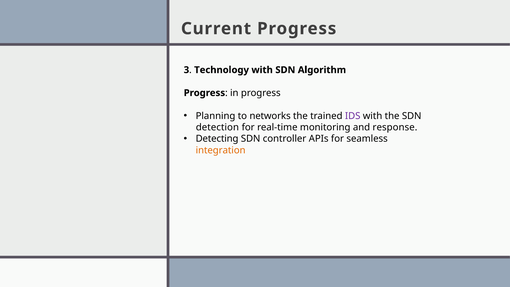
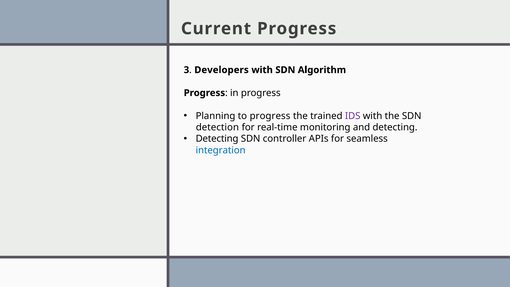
Technology: Technology -> Developers
to networks: networks -> progress
and response: response -> detecting
integration colour: orange -> blue
